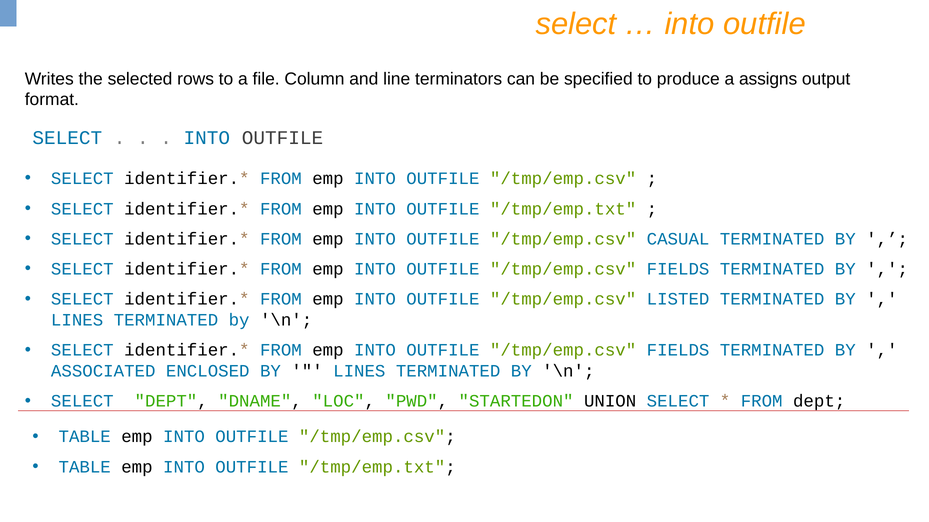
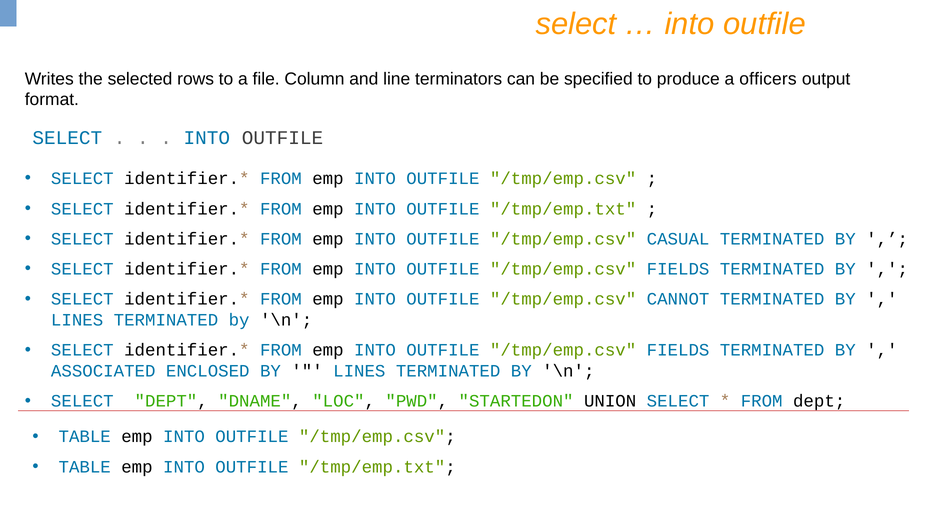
assigns: assigns -> officers
LISTED: LISTED -> CANNOT
